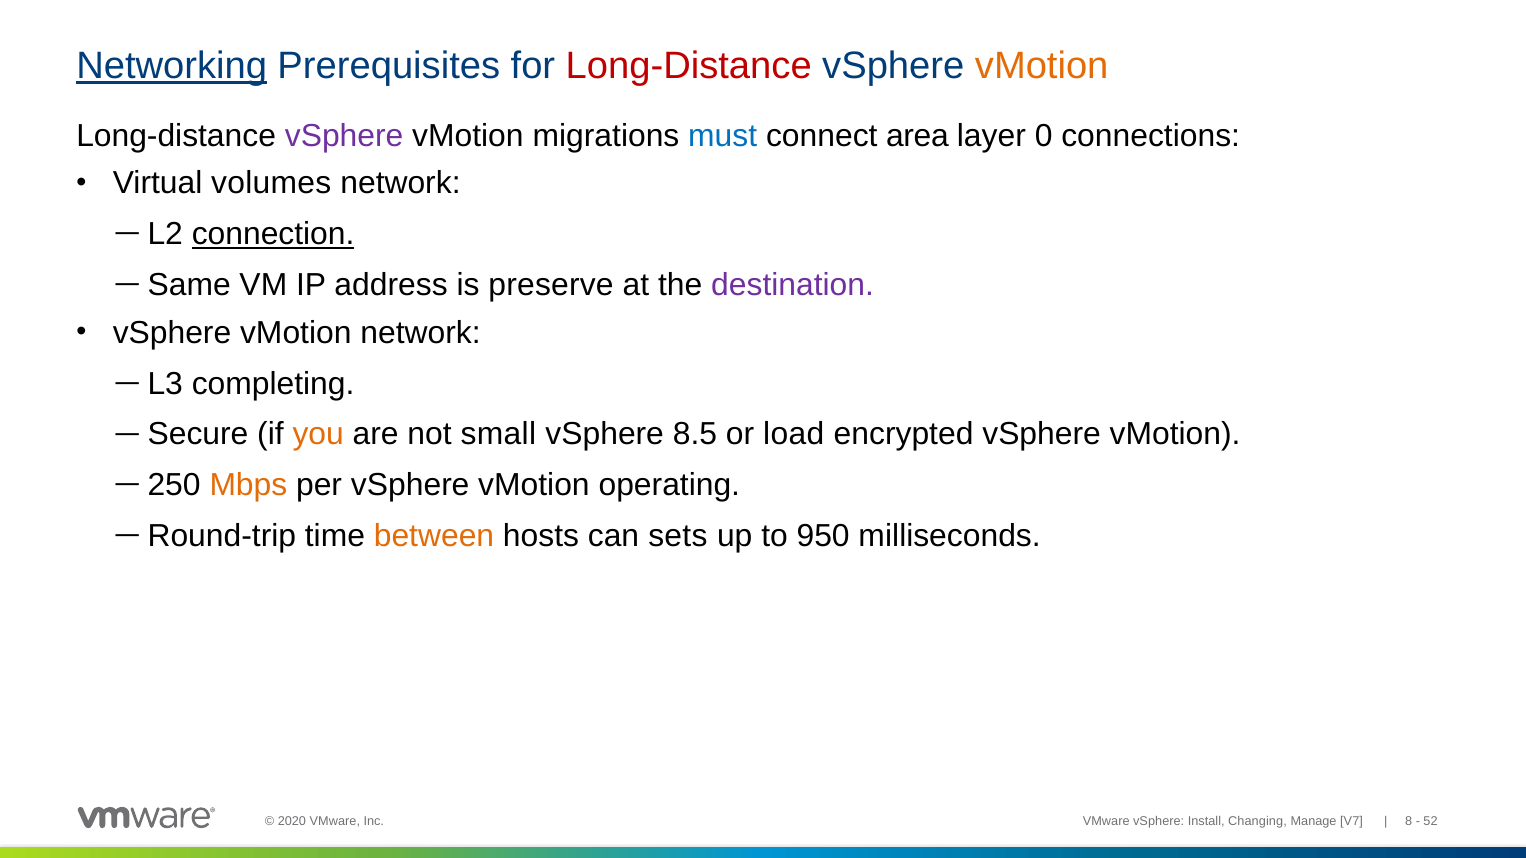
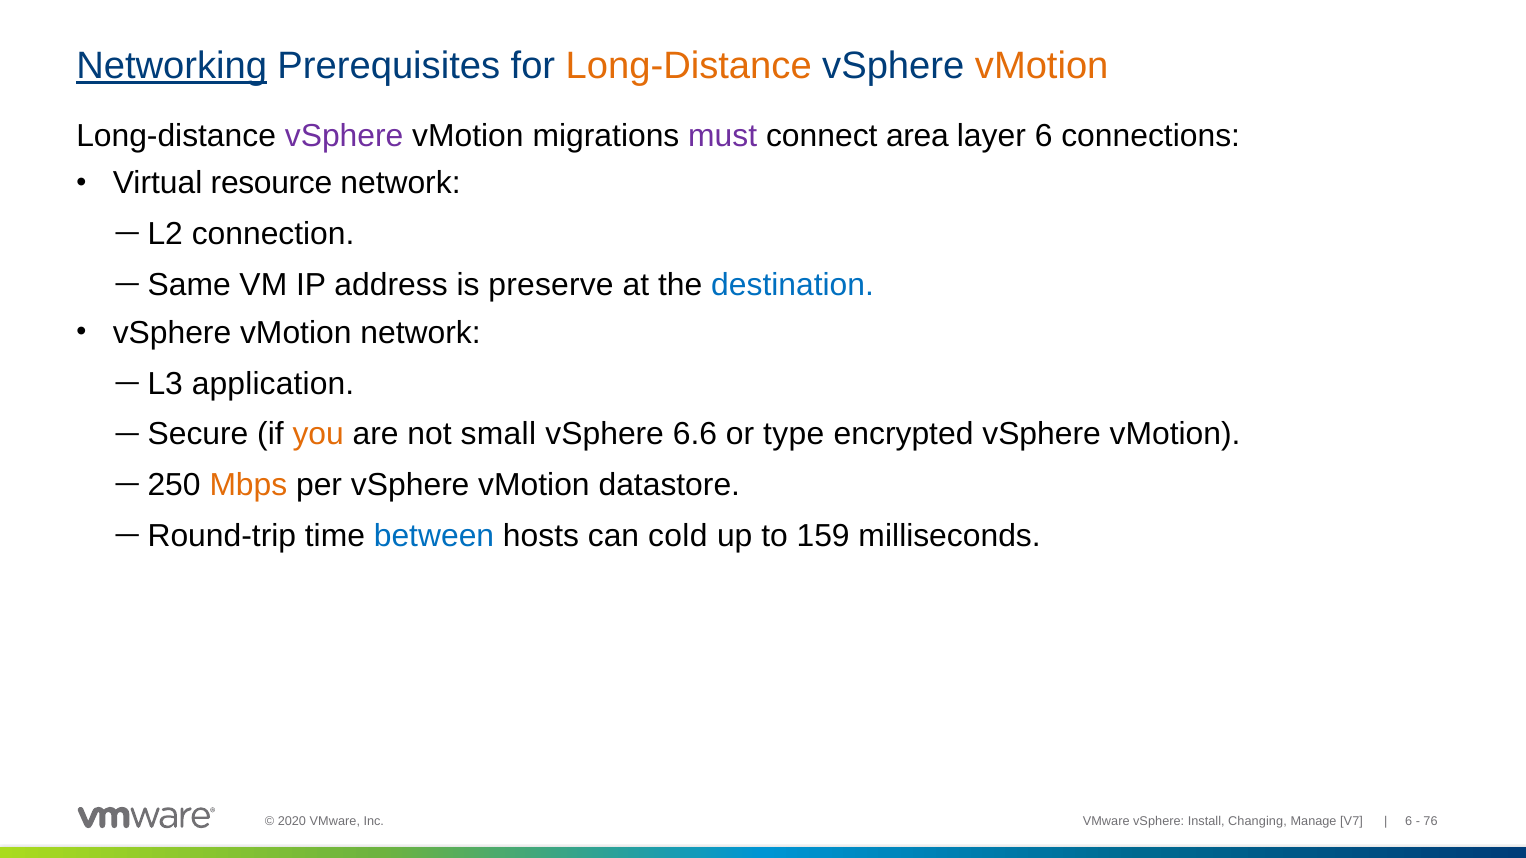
Long-Distance at (689, 66) colour: red -> orange
must colour: blue -> purple
layer 0: 0 -> 6
volumes: volumes -> resource
connection underline: present -> none
destination colour: purple -> blue
completing: completing -> application
8.5: 8.5 -> 6.6
load: load -> type
operating: operating -> datastore
between colour: orange -> blue
sets: sets -> cold
950: 950 -> 159
8 at (1409, 822): 8 -> 6
52: 52 -> 76
